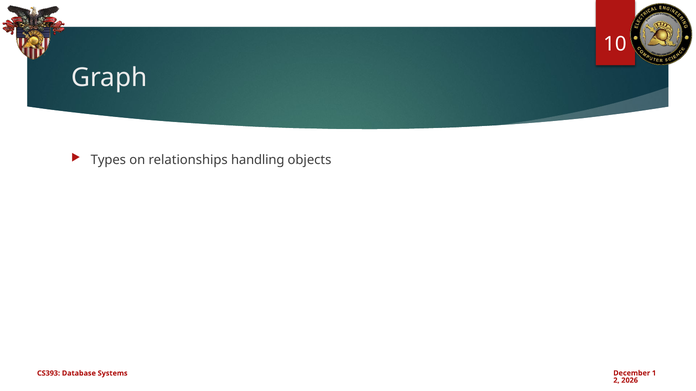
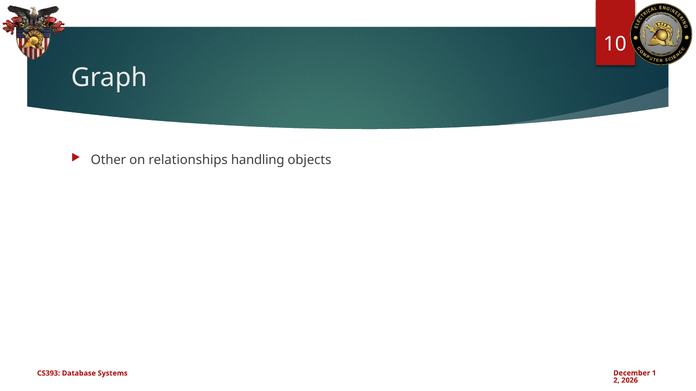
Types: Types -> Other
